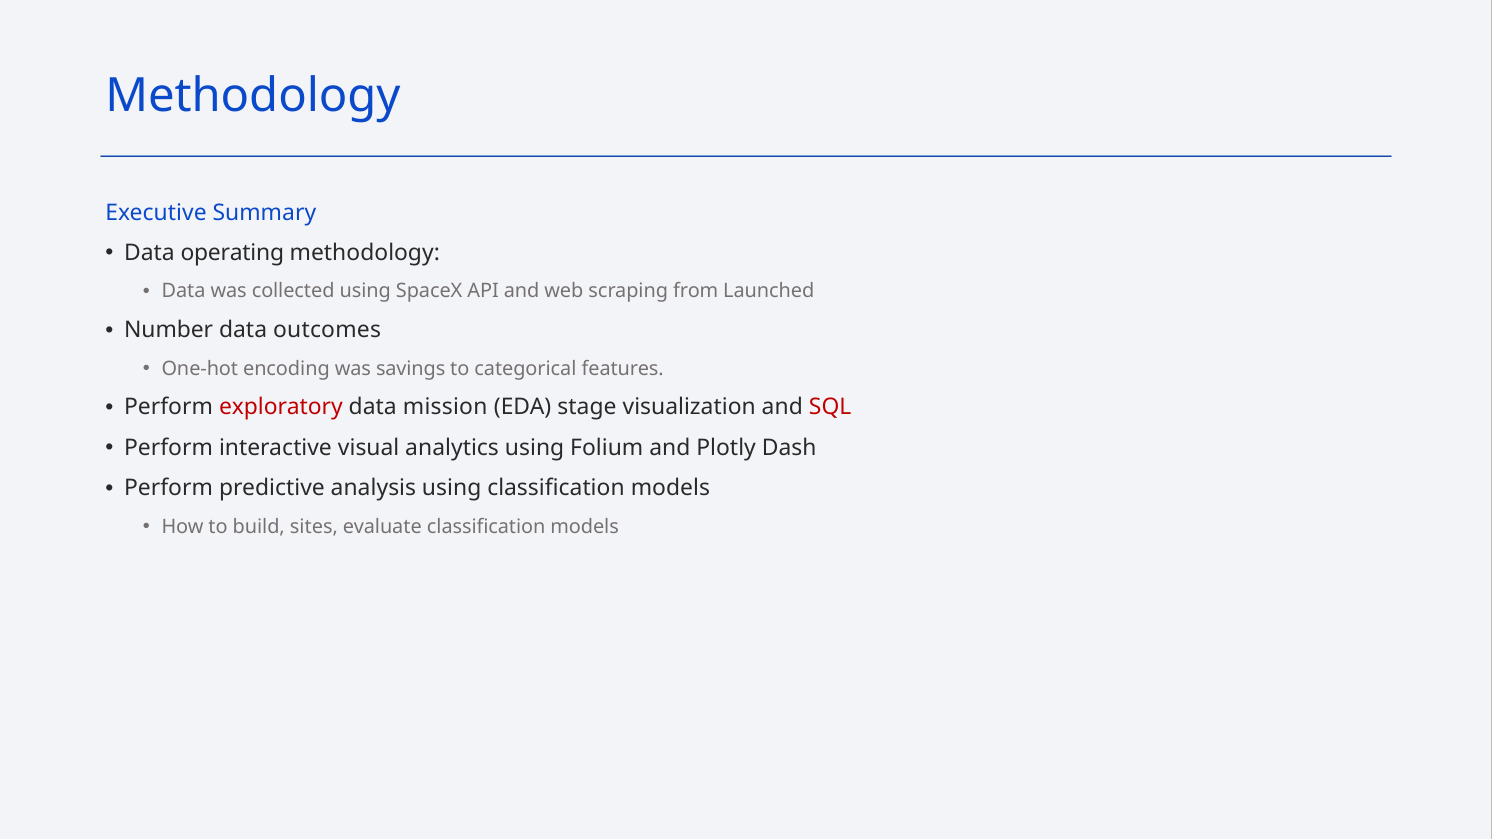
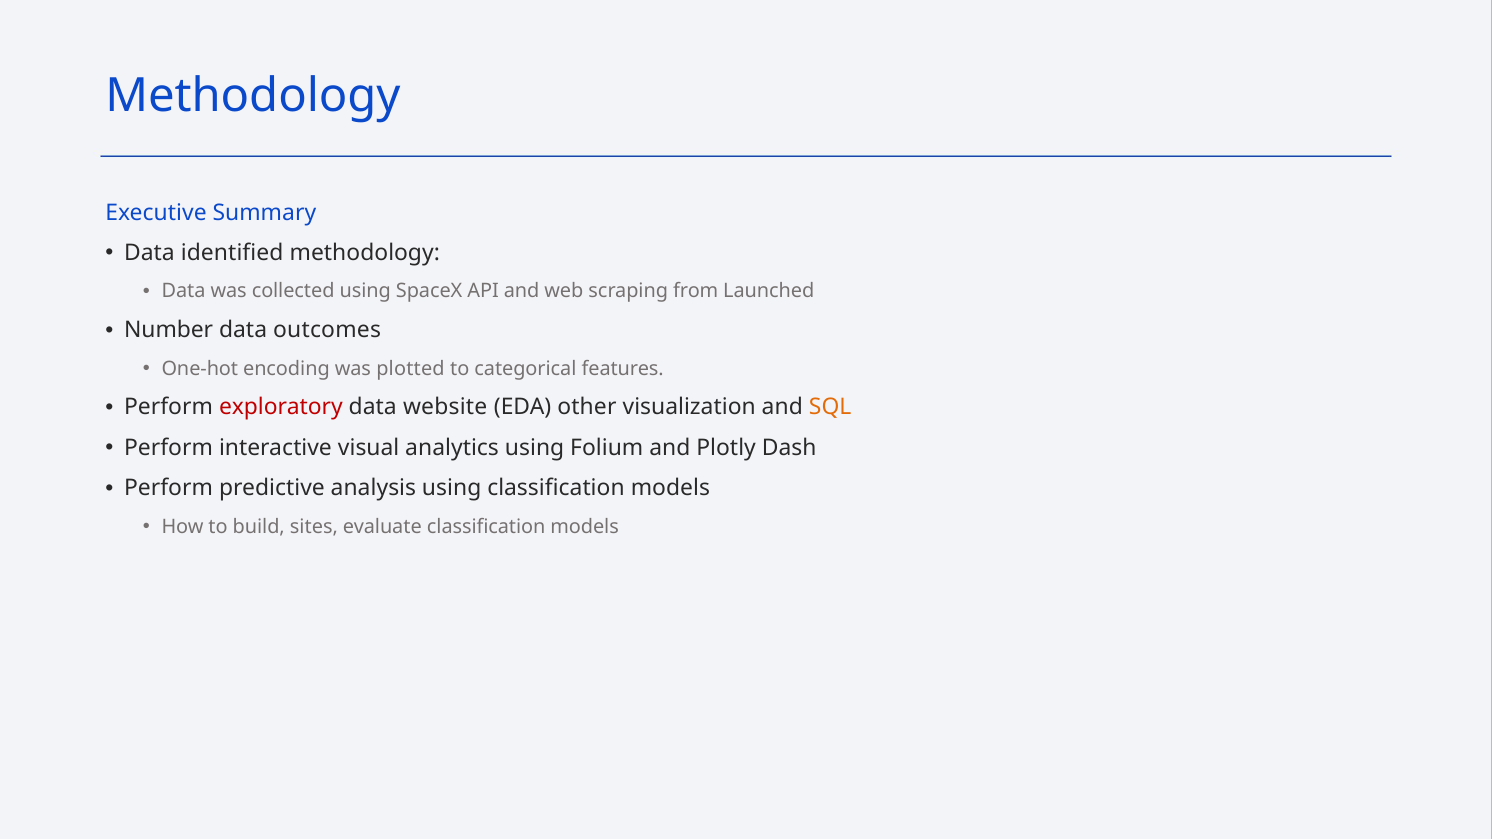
operating: operating -> identified
savings: savings -> plotted
mission: mission -> website
stage: stage -> other
SQL colour: red -> orange
